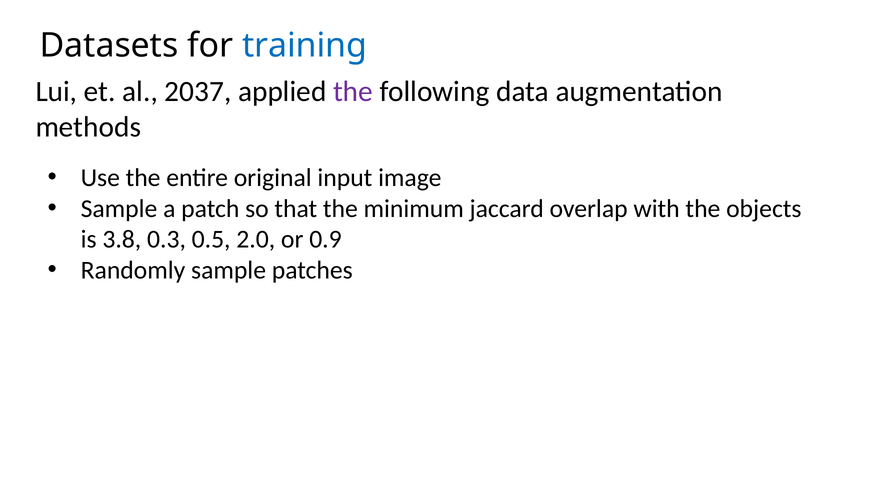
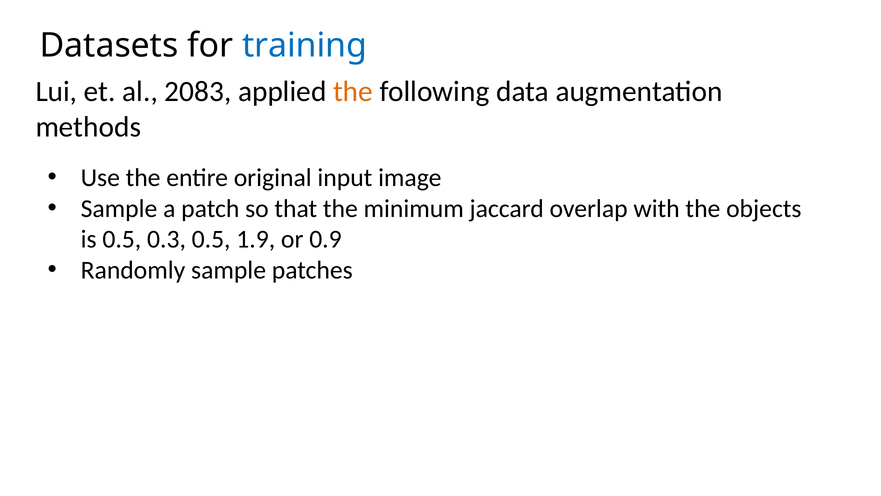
2037: 2037 -> 2083
the at (353, 92) colour: purple -> orange
is 3.8: 3.8 -> 0.5
2.0: 2.0 -> 1.9
